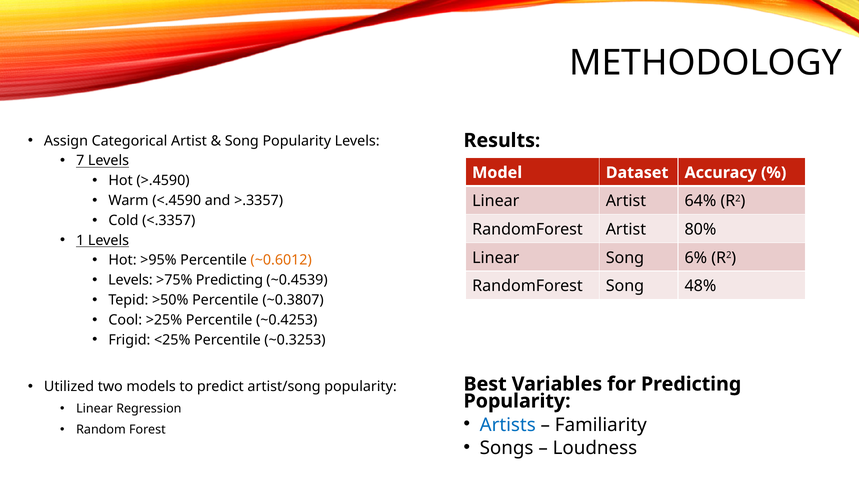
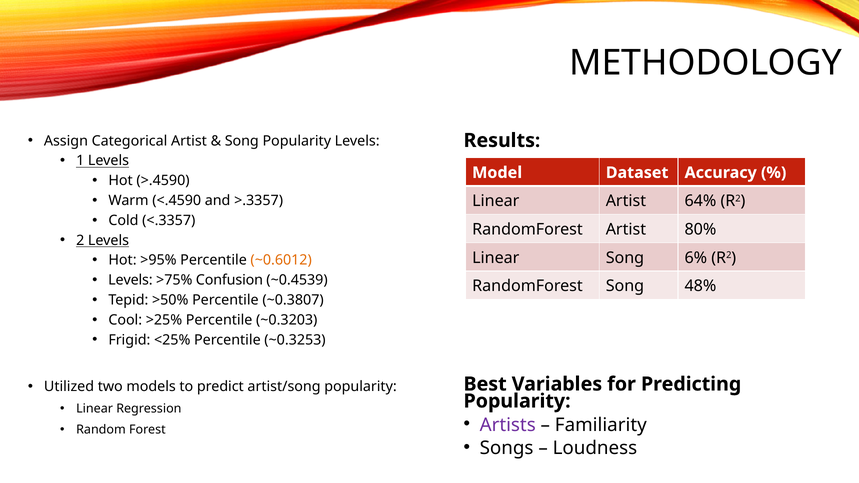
7: 7 -> 1
1: 1 -> 2
>75% Predicting: Predicting -> Confusion
~0.4253: ~0.4253 -> ~0.3203
Artists colour: blue -> purple
